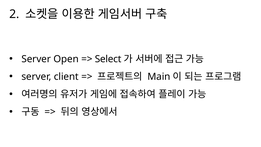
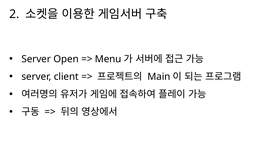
Select: Select -> Menu
